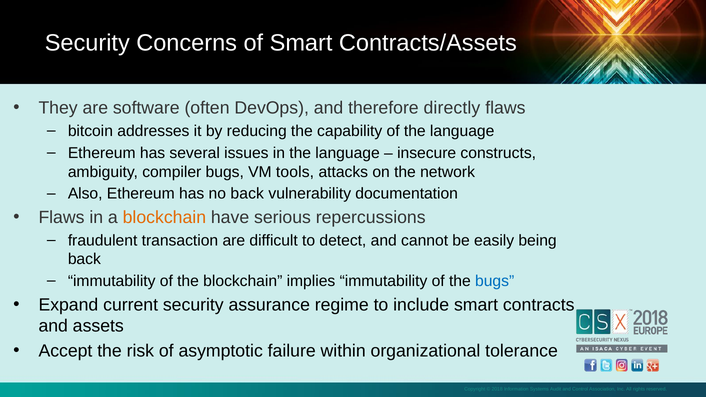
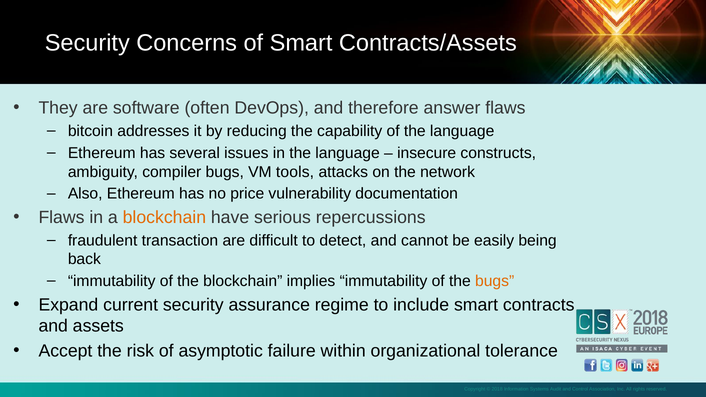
directly: directly -> answer
no back: back -> price
bugs at (495, 281) colour: blue -> orange
